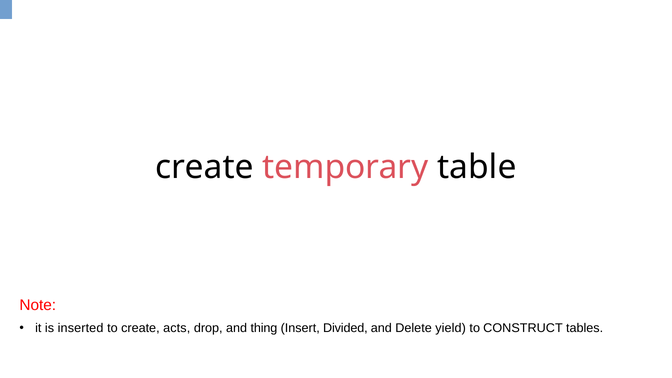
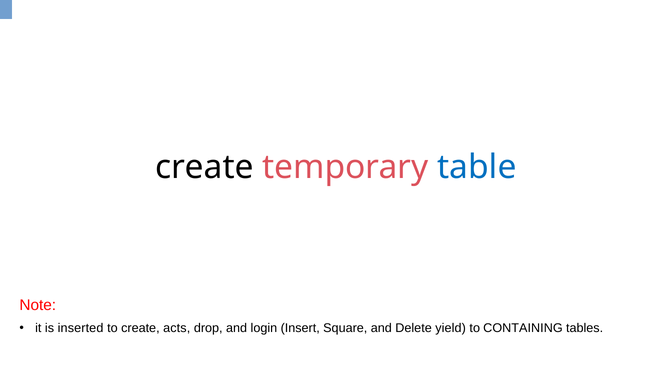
table colour: black -> blue
thing: thing -> login
Divided: Divided -> Square
CONSTRUCT: CONSTRUCT -> CONTAINING
